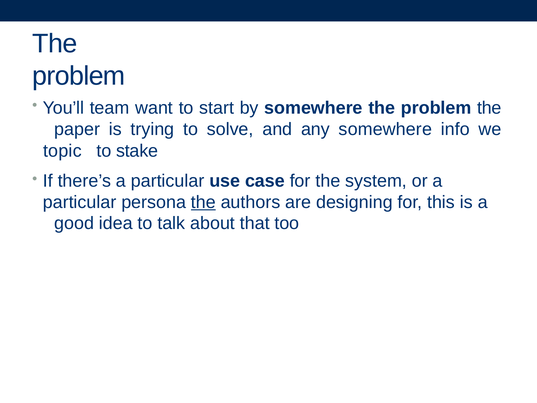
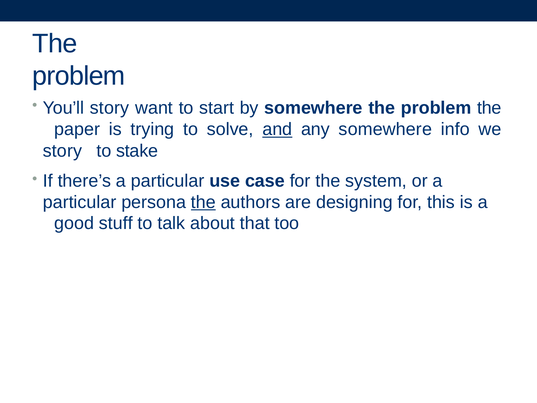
You’ll team: team -> story
and underline: none -> present
topic at (62, 151): topic -> story
idea: idea -> stuff
